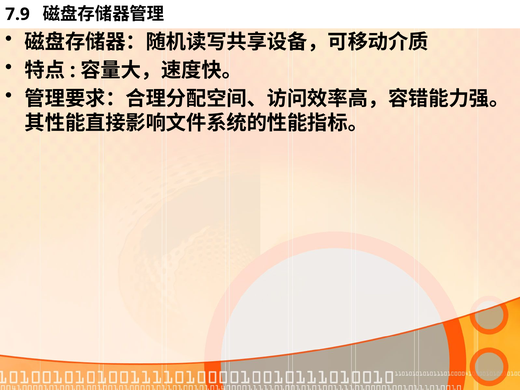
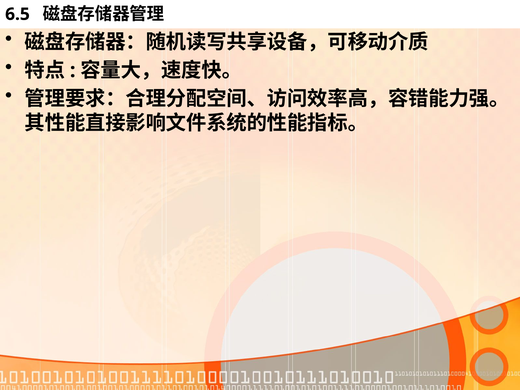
7.9: 7.9 -> 6.5
